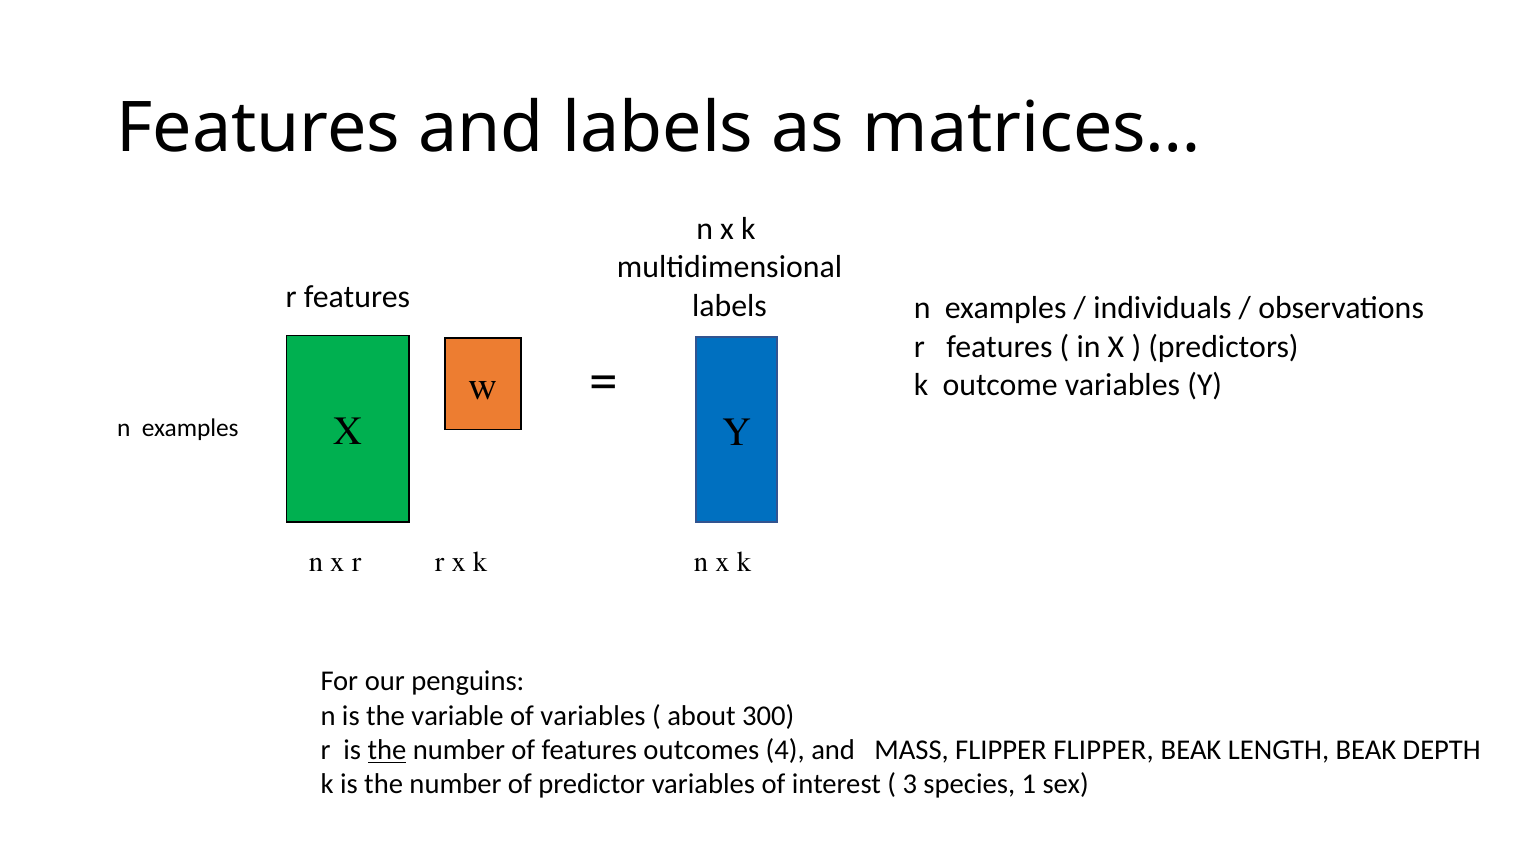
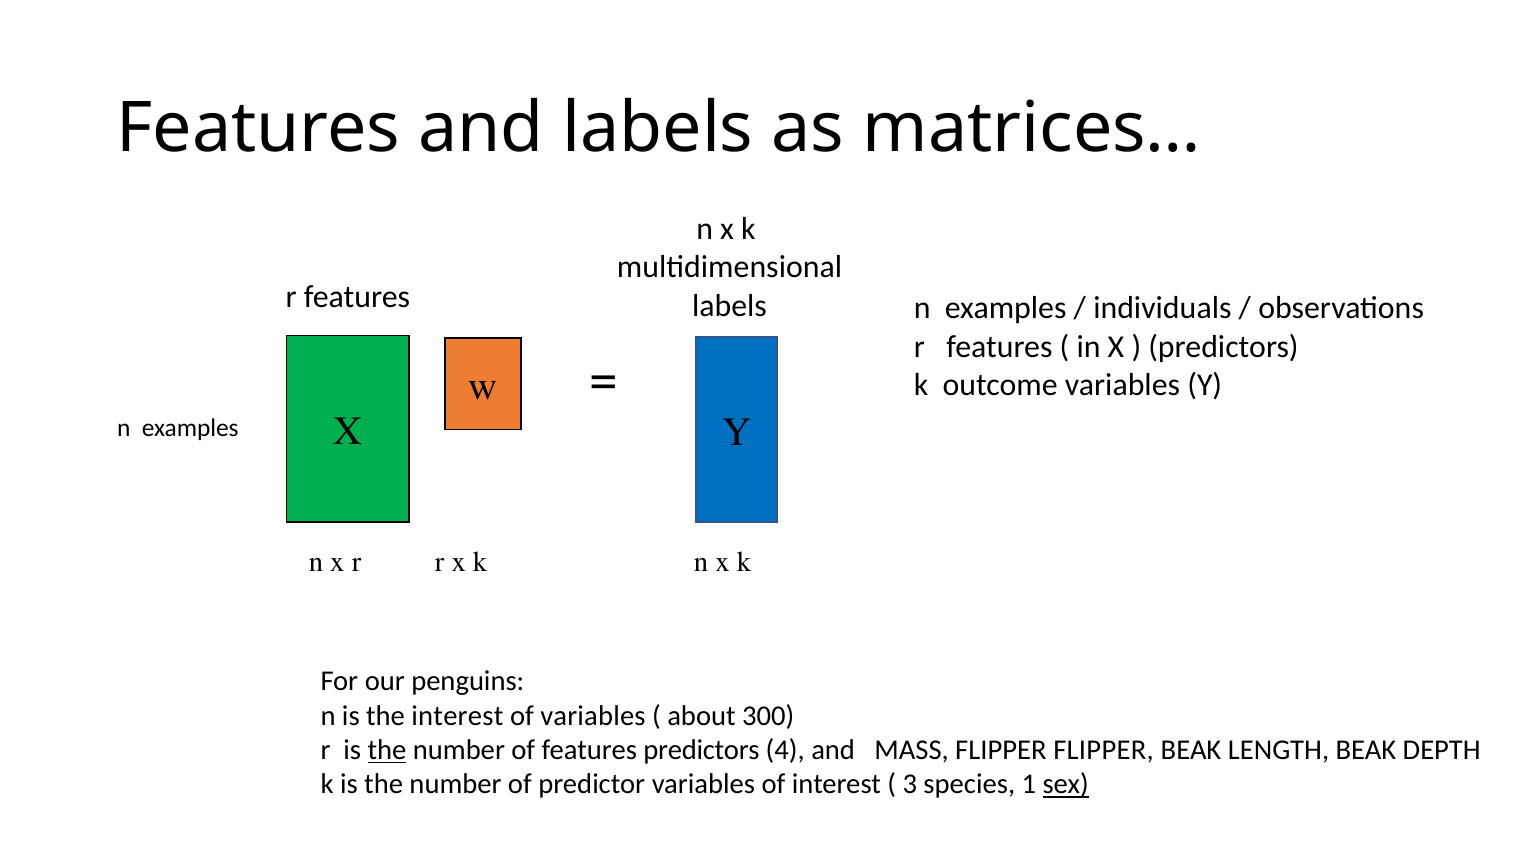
the variable: variable -> interest
features outcomes: outcomes -> predictors
sex underline: none -> present
